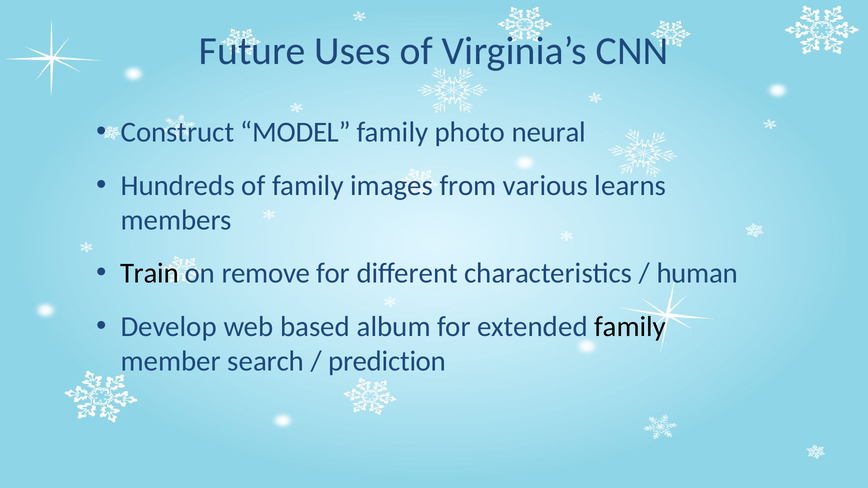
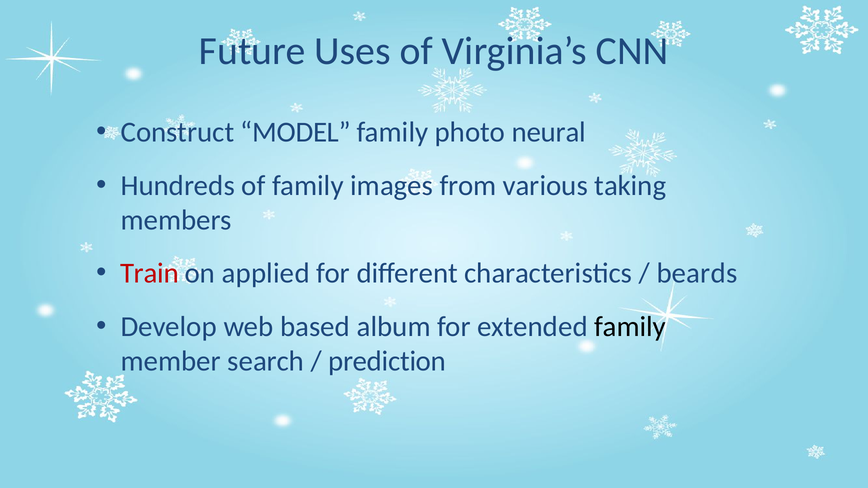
learns: learns -> taking
Train colour: black -> red
remove: remove -> applied
human: human -> beards
